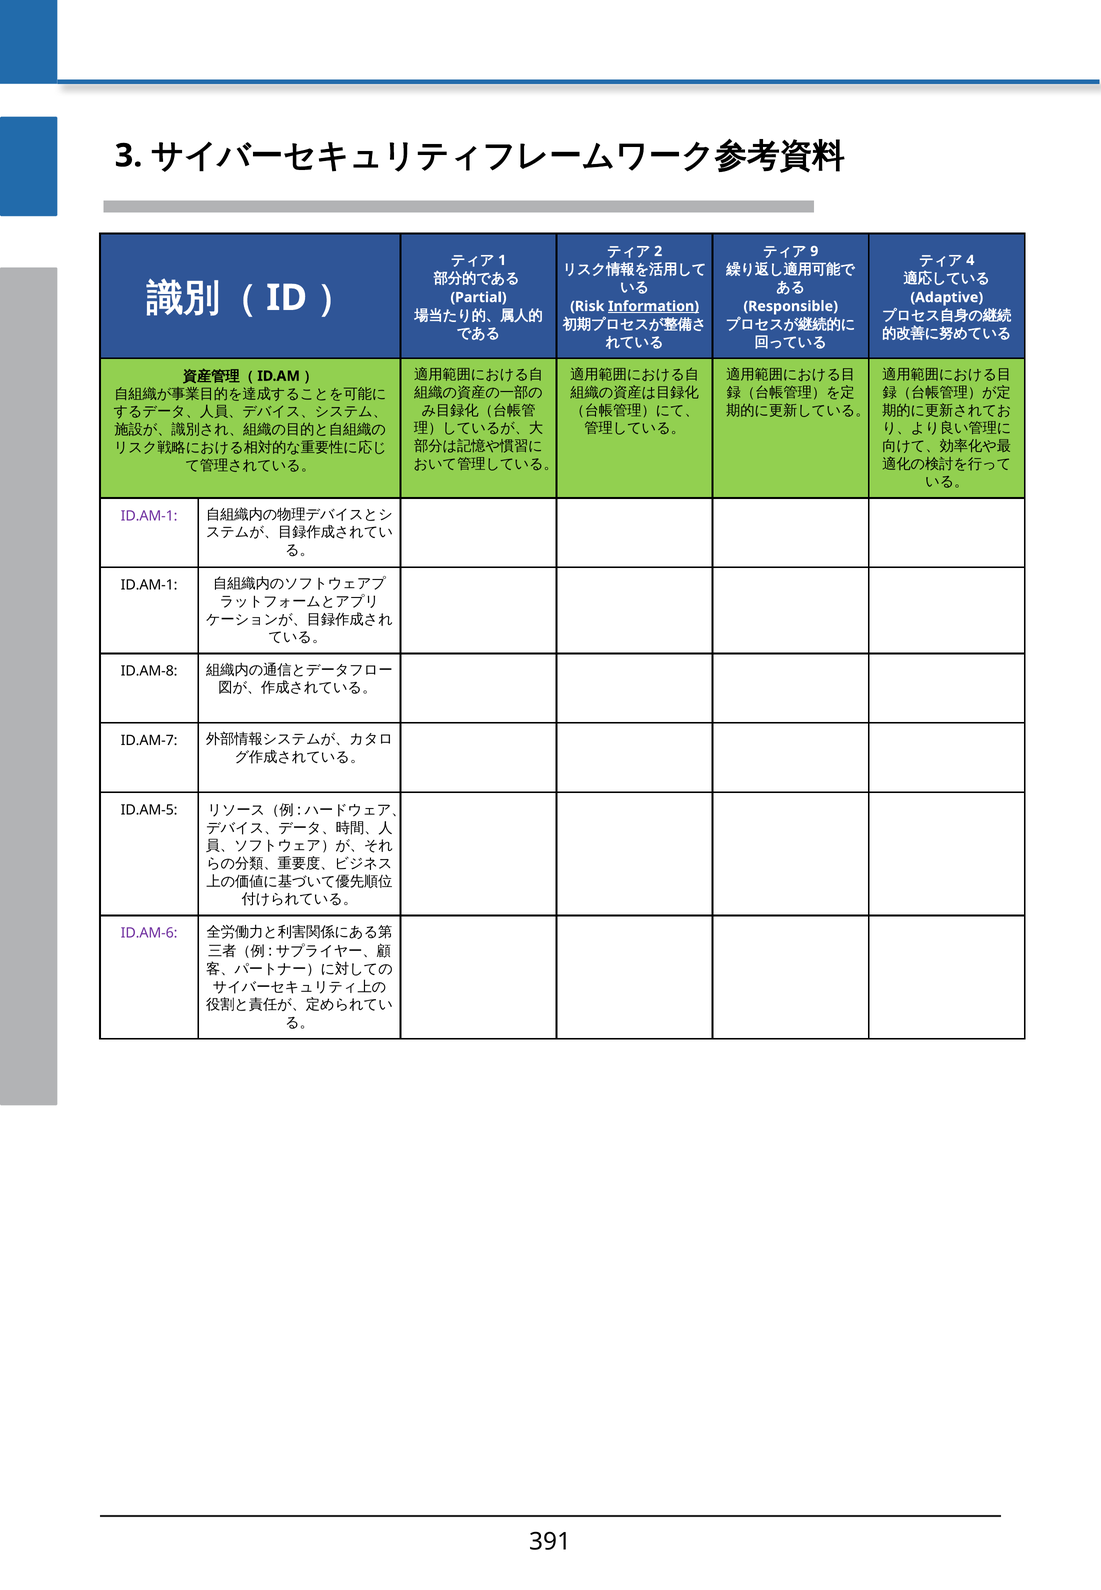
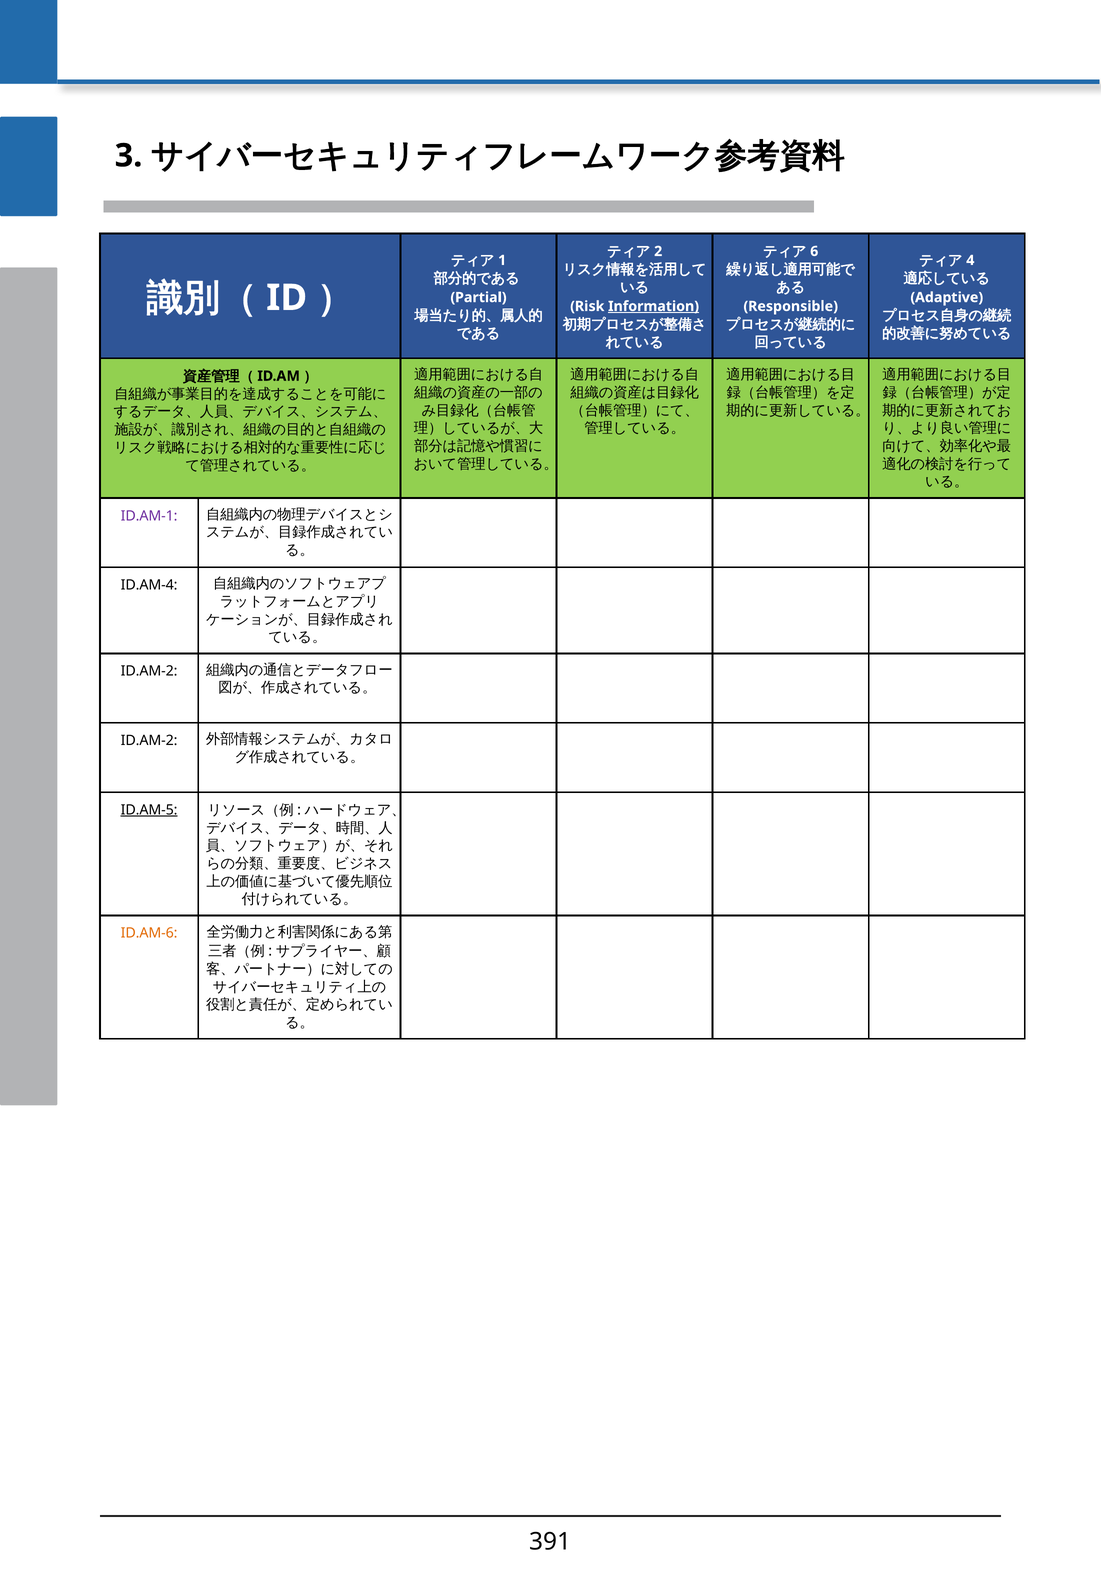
9: 9 -> 6
ID.AM-1 at (149, 585): ID.AM-1 -> ID.AM-4
ID.AM-8 at (149, 671): ID.AM-8 -> ID.AM-2
ID.AM-7 at (149, 741): ID.AM-7 -> ID.AM-2
ID.AM-5 underline: none -> present
ID.AM-6 colour: purple -> orange
